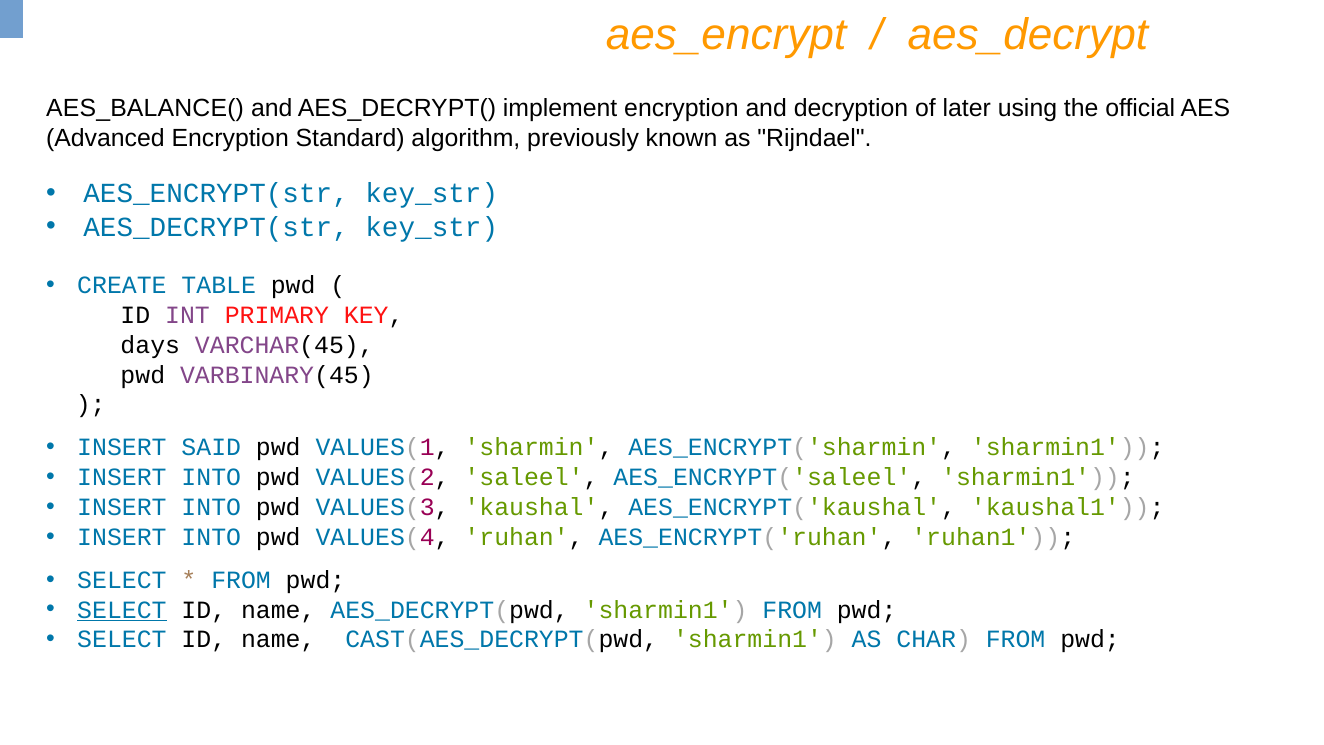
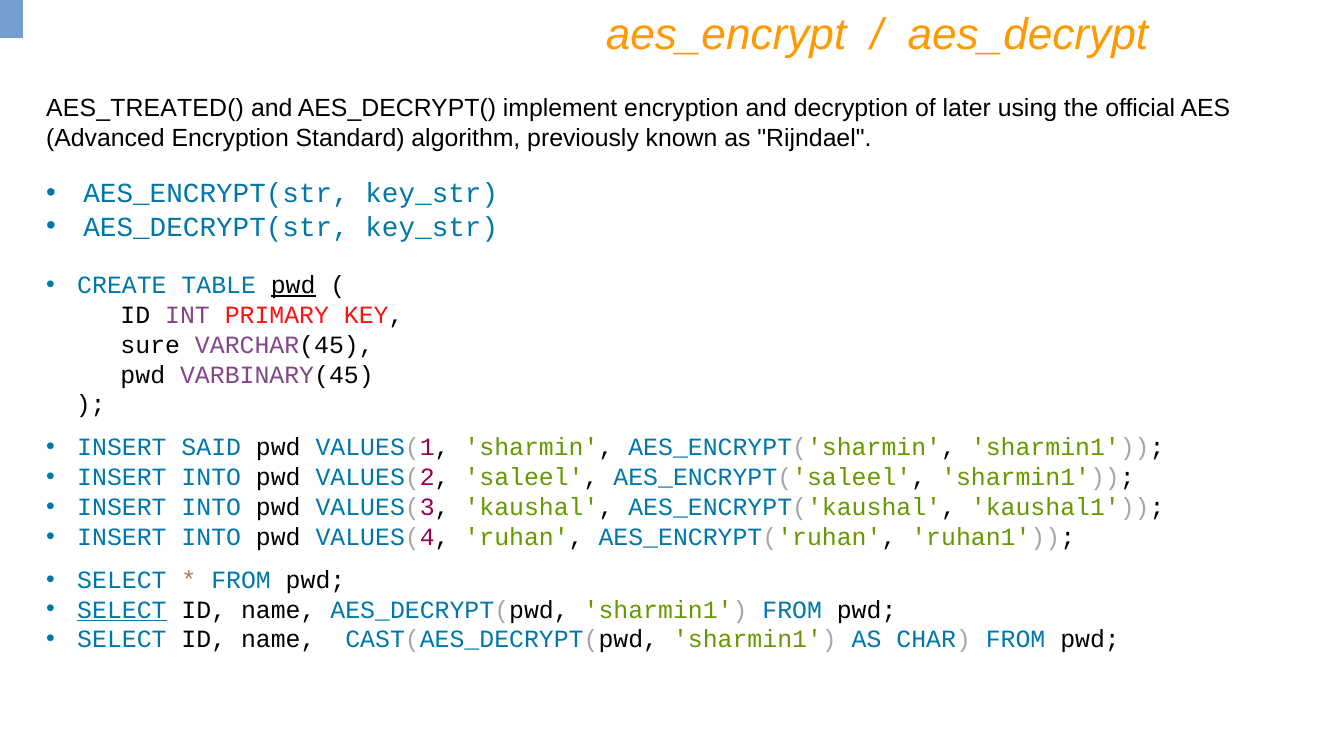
AES_BALANCE(: AES_BALANCE( -> AES_TREATED(
pwd at (293, 285) underline: none -> present
days: days -> sure
